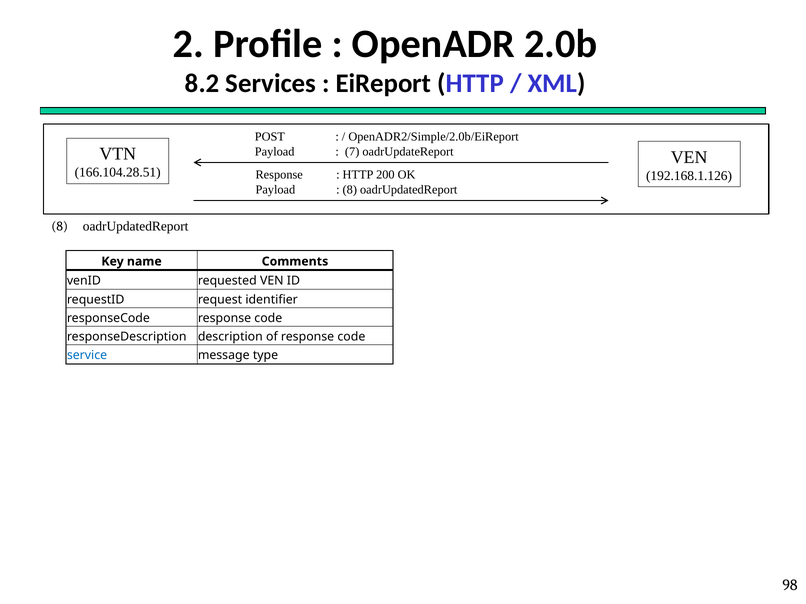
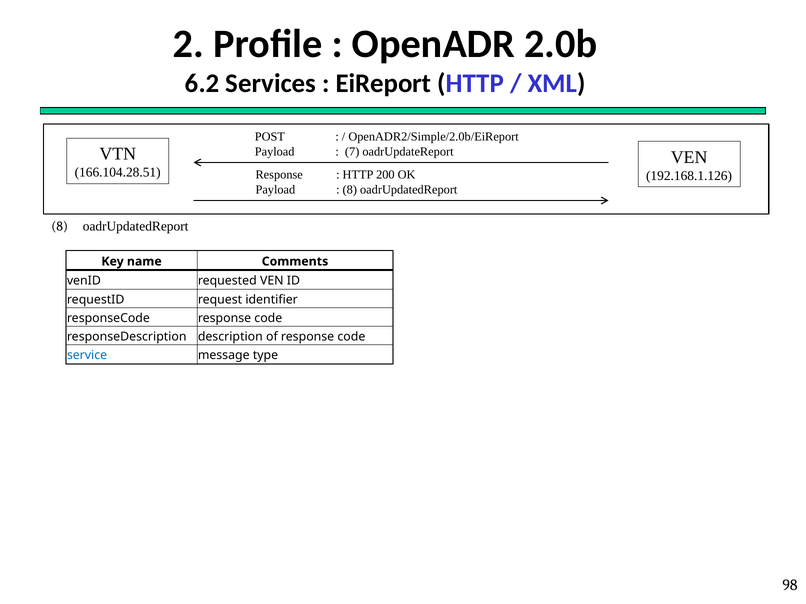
8.2: 8.2 -> 6.2
